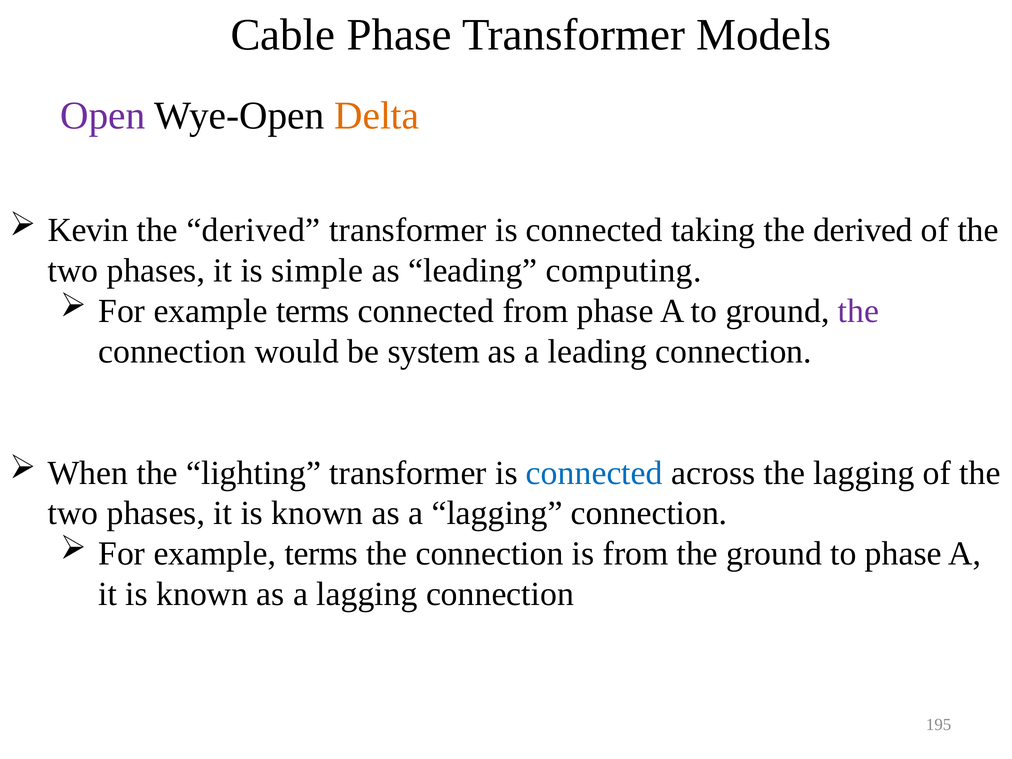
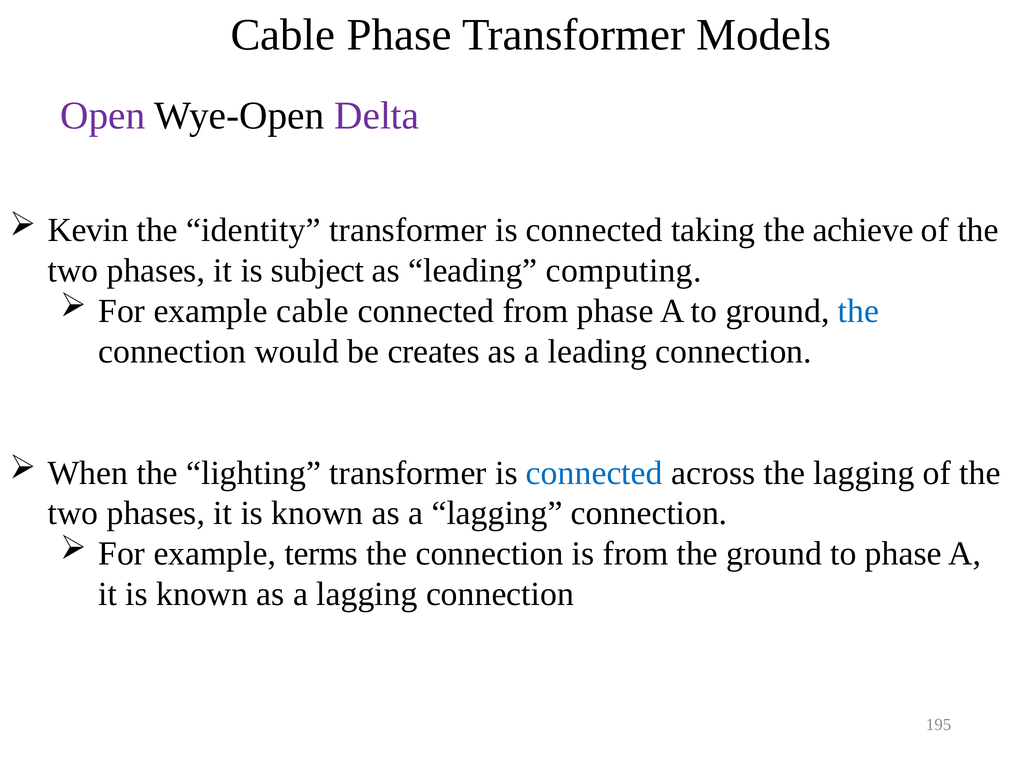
Delta colour: orange -> purple
derived at (253, 230): derived -> identity
derived at (863, 230): derived -> achieve
simple: simple -> subject
terms at (313, 311): terms -> cable
the at (859, 311) colour: purple -> blue
system: system -> creates
